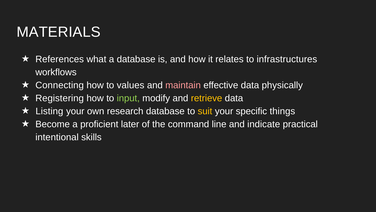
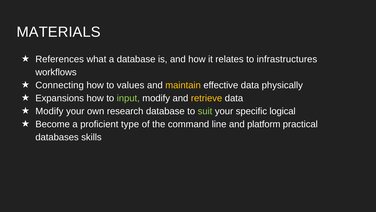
maintain colour: pink -> yellow
Registering: Registering -> Expansions
Listing at (49, 111): Listing -> Modify
suit colour: yellow -> light green
things: things -> logical
later: later -> type
indicate: indicate -> platform
intentional: intentional -> databases
